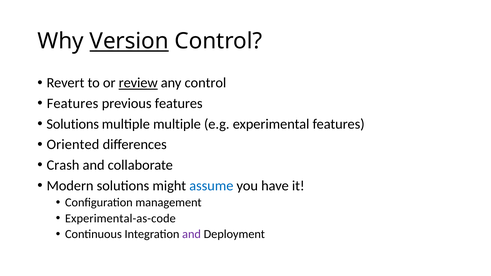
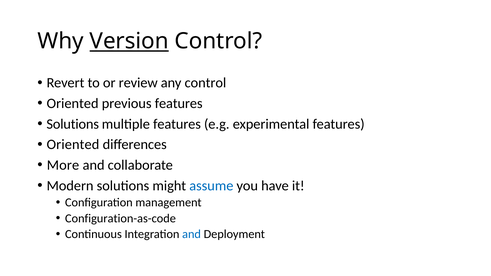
review underline: present -> none
Features at (73, 104): Features -> Oriented
multiple multiple: multiple -> features
Crash: Crash -> More
Experimental-as-code: Experimental-as-code -> Configuration-as-code
and at (192, 234) colour: purple -> blue
